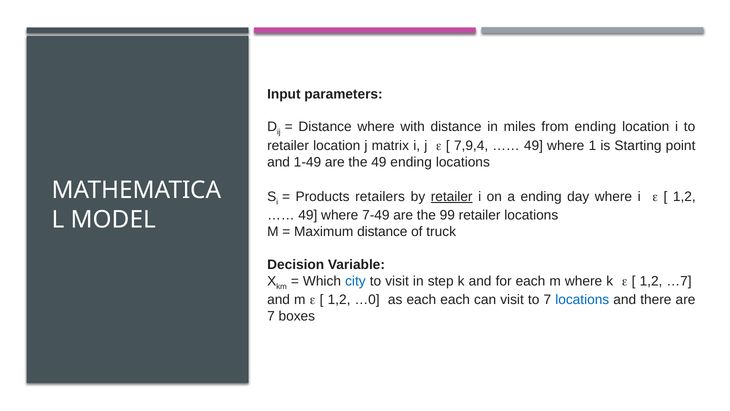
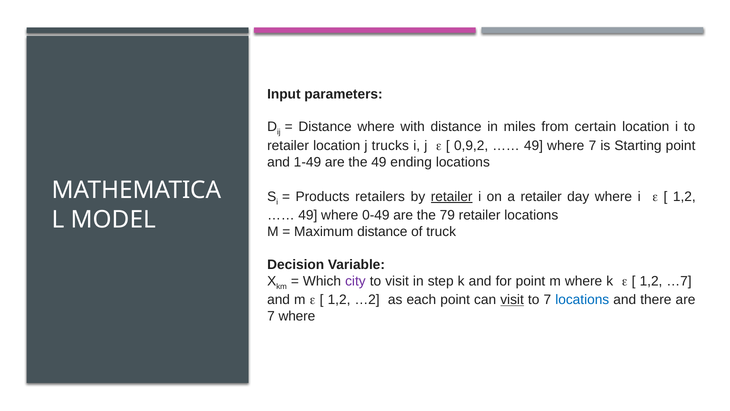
from ending: ending -> certain
matrix: matrix -> trucks
7,9,4: 7,9,4 -> 0,9,2
where 1: 1 -> 7
a ending: ending -> retailer
7-49: 7-49 -> 0-49
99: 99 -> 79
city colour: blue -> purple
for each: each -> point
…0: …0 -> …2
each each: each -> point
visit at (512, 300) underline: none -> present
7 boxes: boxes -> where
